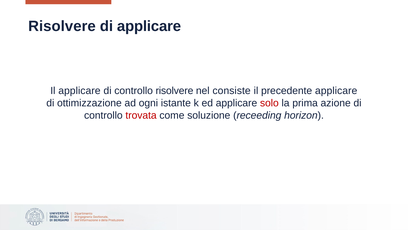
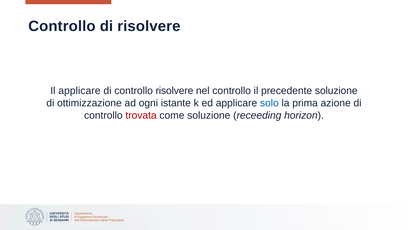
Risolvere at (62, 26): Risolvere -> Controllo
di applicare: applicare -> risolvere
nel consiste: consiste -> controllo
precedente applicare: applicare -> soluzione
solo colour: red -> blue
